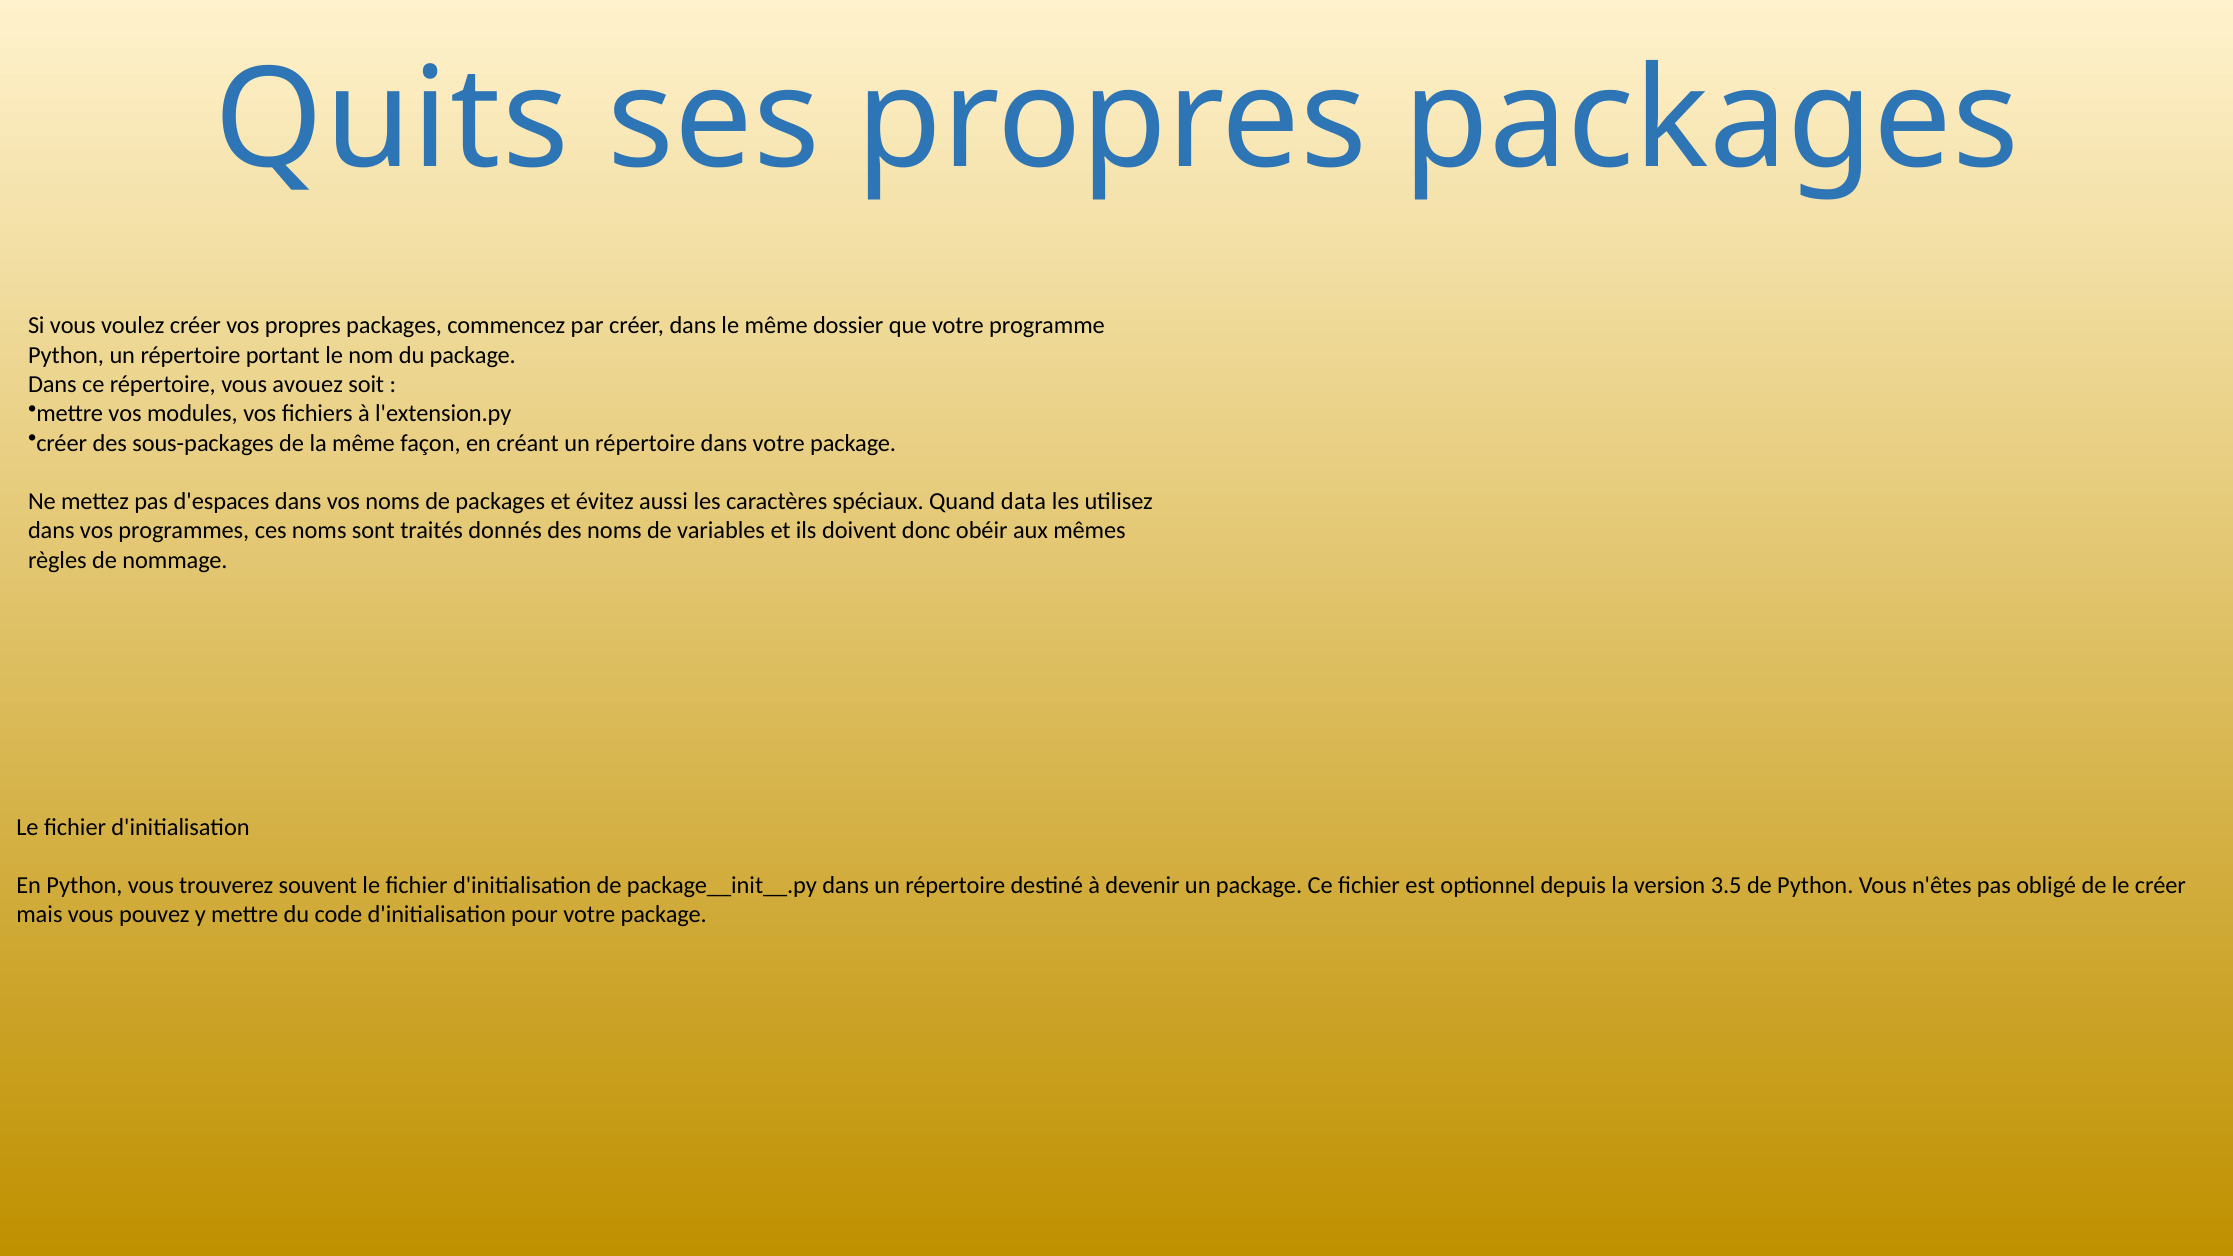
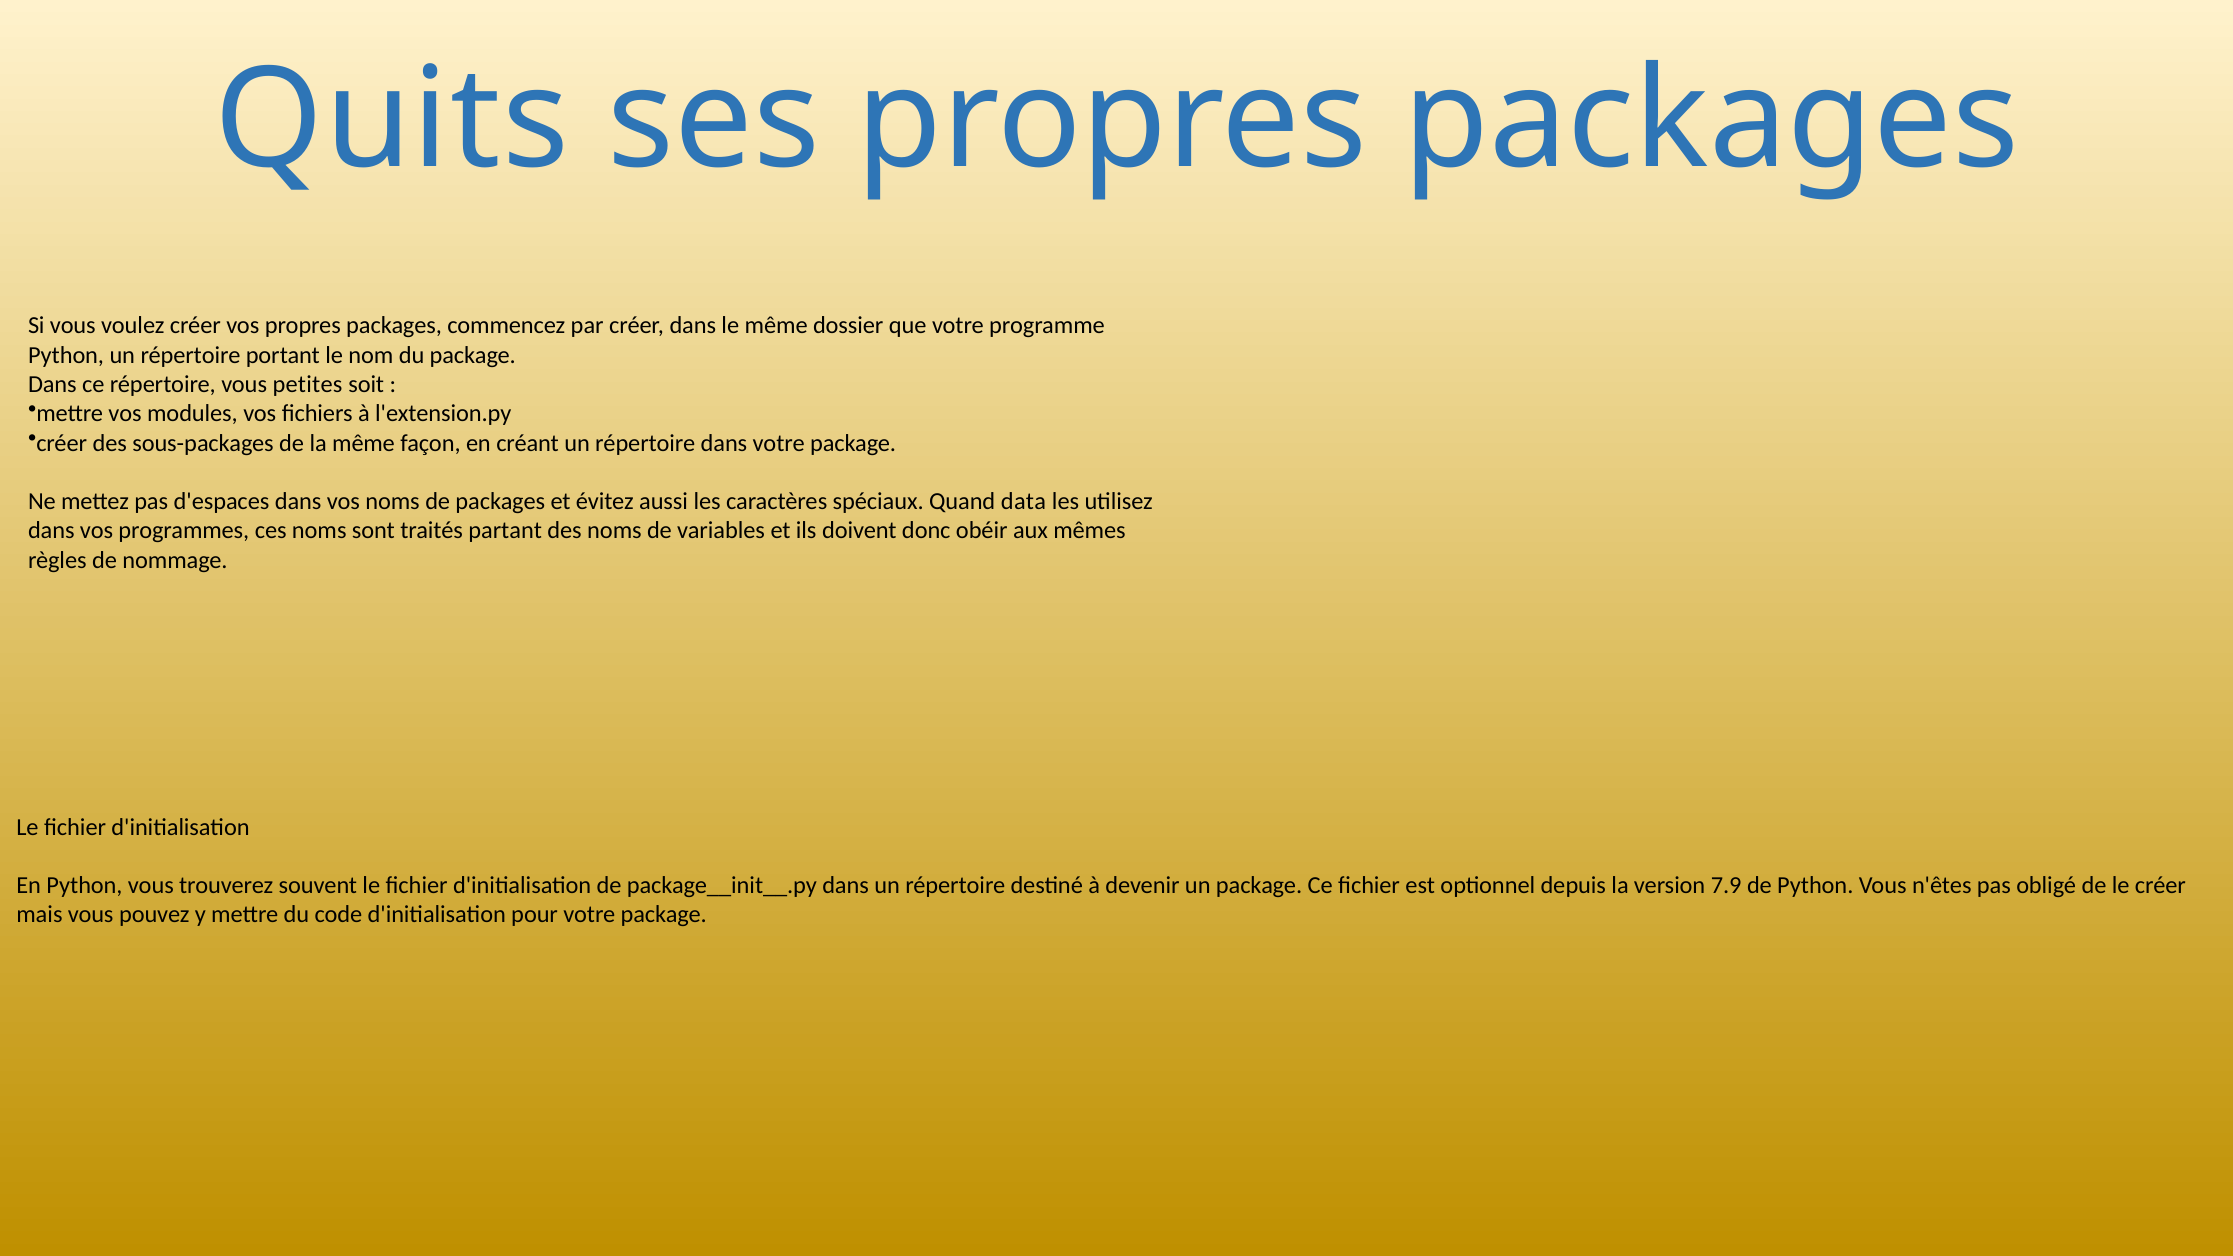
avouez: avouez -> petites
donnés: donnés -> partant
3.5: 3.5 -> 7.9
